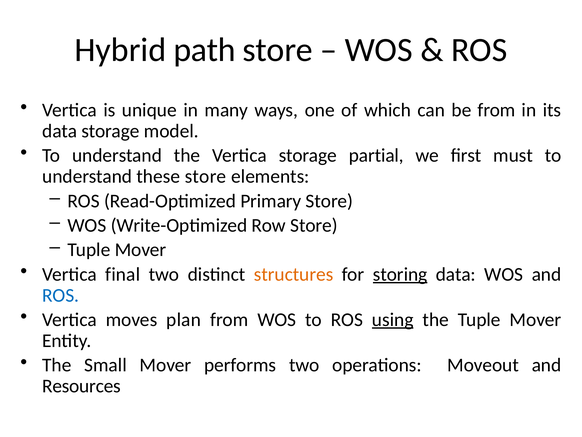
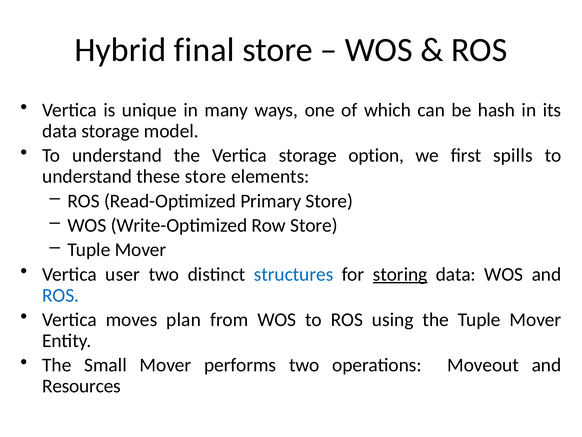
path: path -> final
be from: from -> hash
partial: partial -> option
must: must -> spills
final: final -> user
structures colour: orange -> blue
using underline: present -> none
